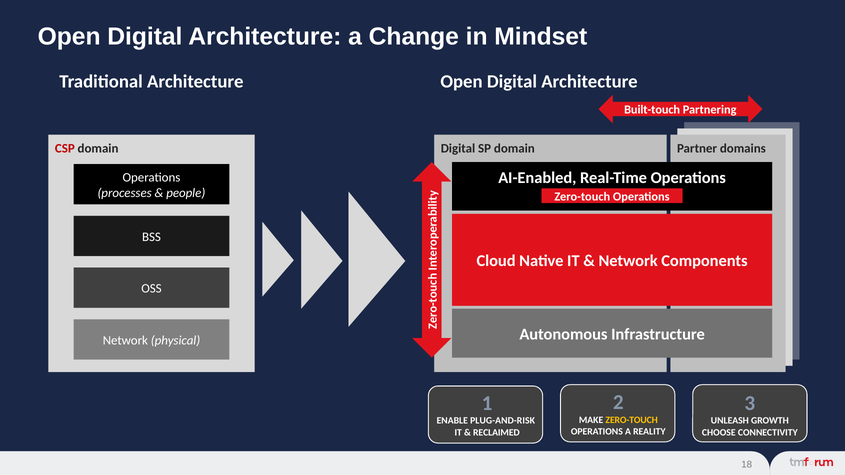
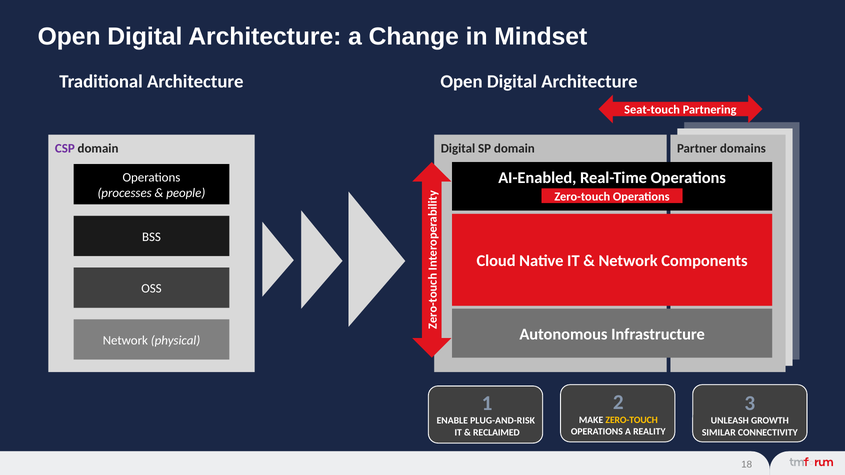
Built-touch: Built-touch -> Seat-touch
CSP colour: red -> purple
CHOOSE: CHOOSE -> SIMILAR
